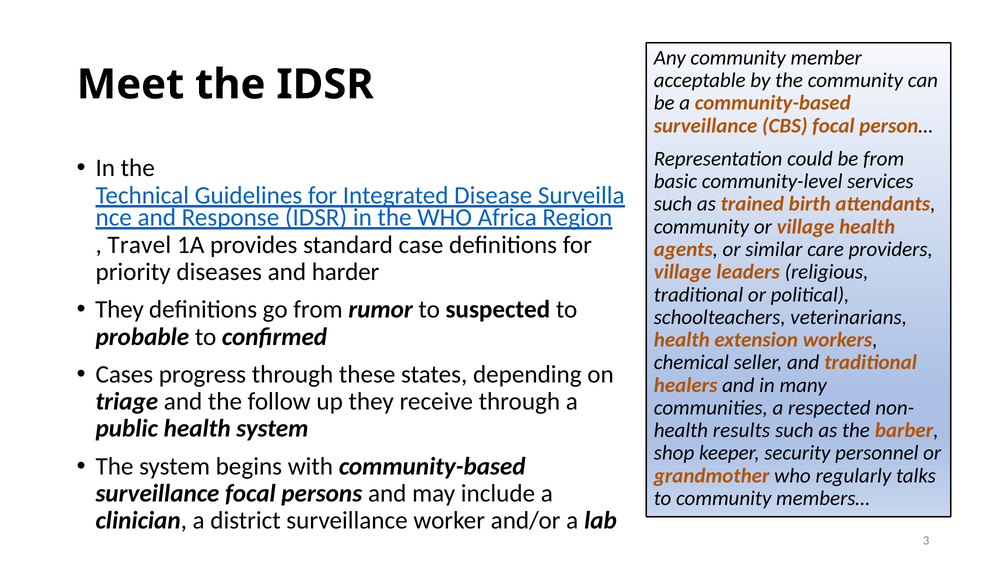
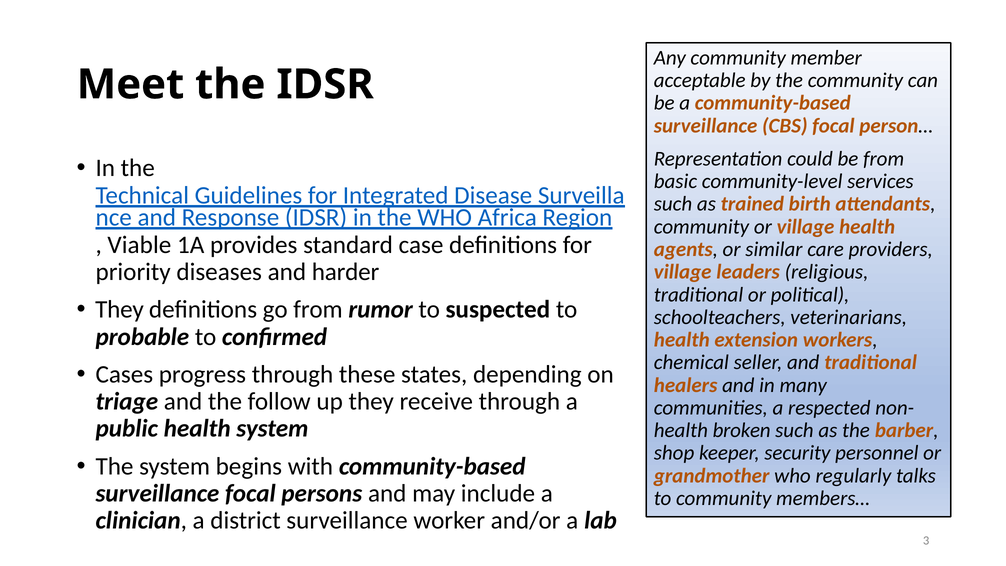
Travel: Travel -> Viable
results: results -> broken
